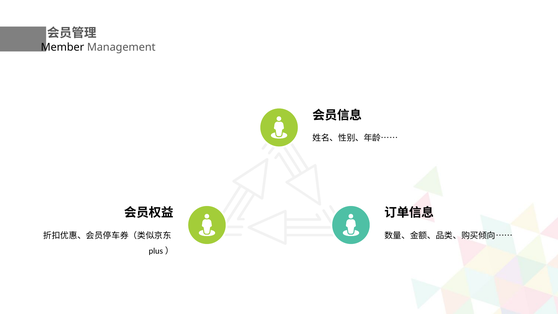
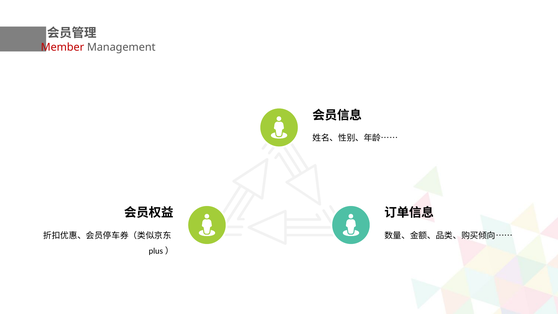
Member colour: black -> red
